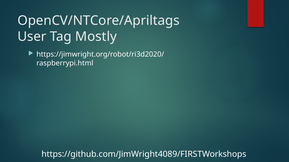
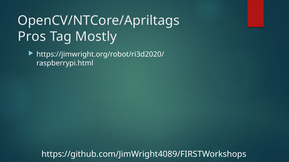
User: User -> Pros
